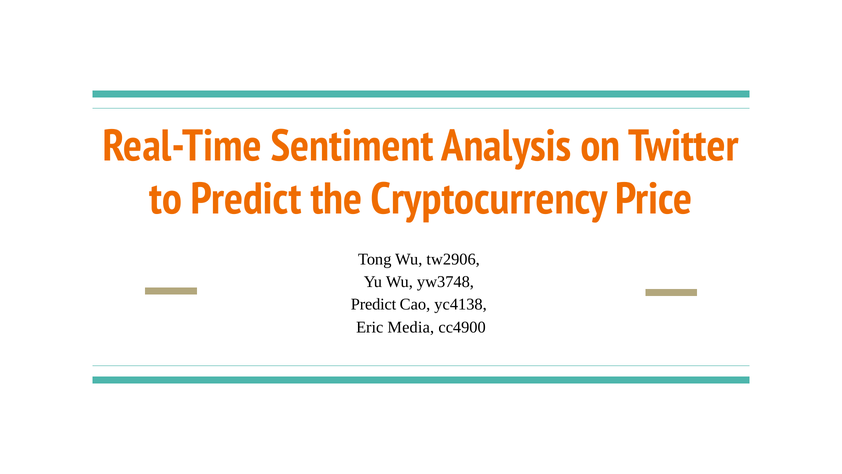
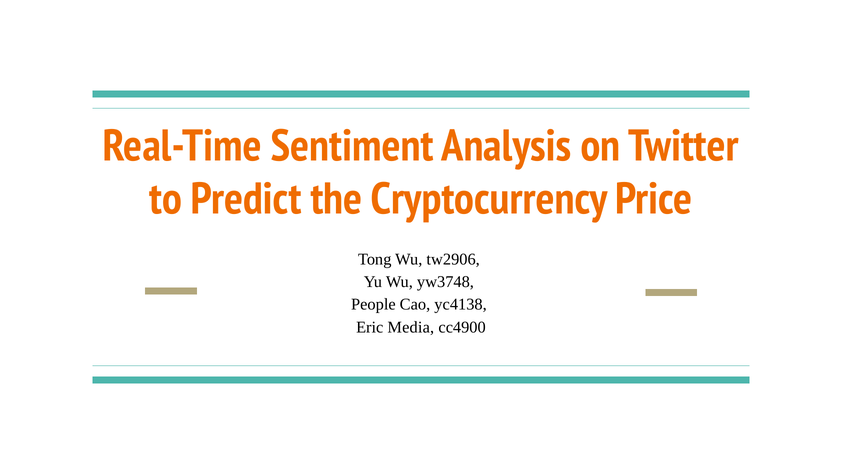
Predict at (373, 304): Predict -> People
